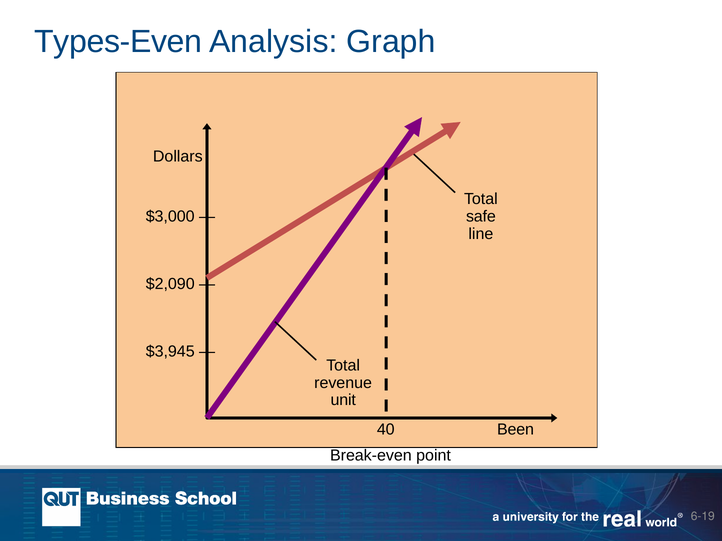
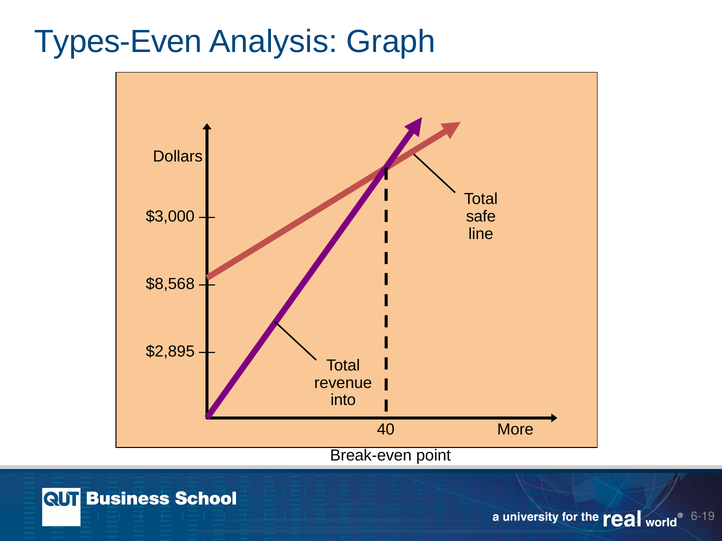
$2,090: $2,090 -> $8,568
$3,945: $3,945 -> $2,895
unit: unit -> into
Been: Been -> More
